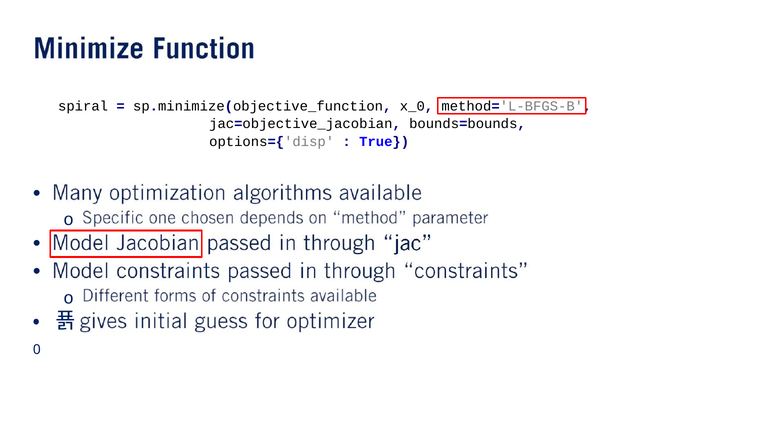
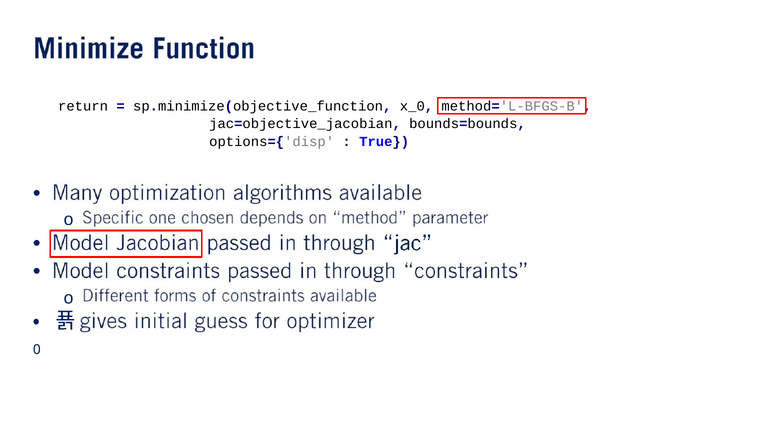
spiral: spiral -> return
